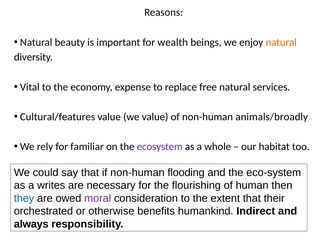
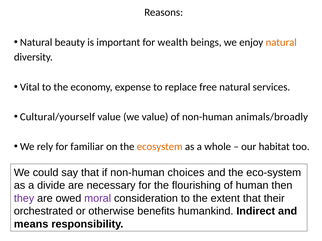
Cultural/features: Cultural/features -> Cultural/yourself
ecosystem colour: purple -> orange
flooding: flooding -> choices
writes: writes -> divide
they colour: blue -> purple
always: always -> means
